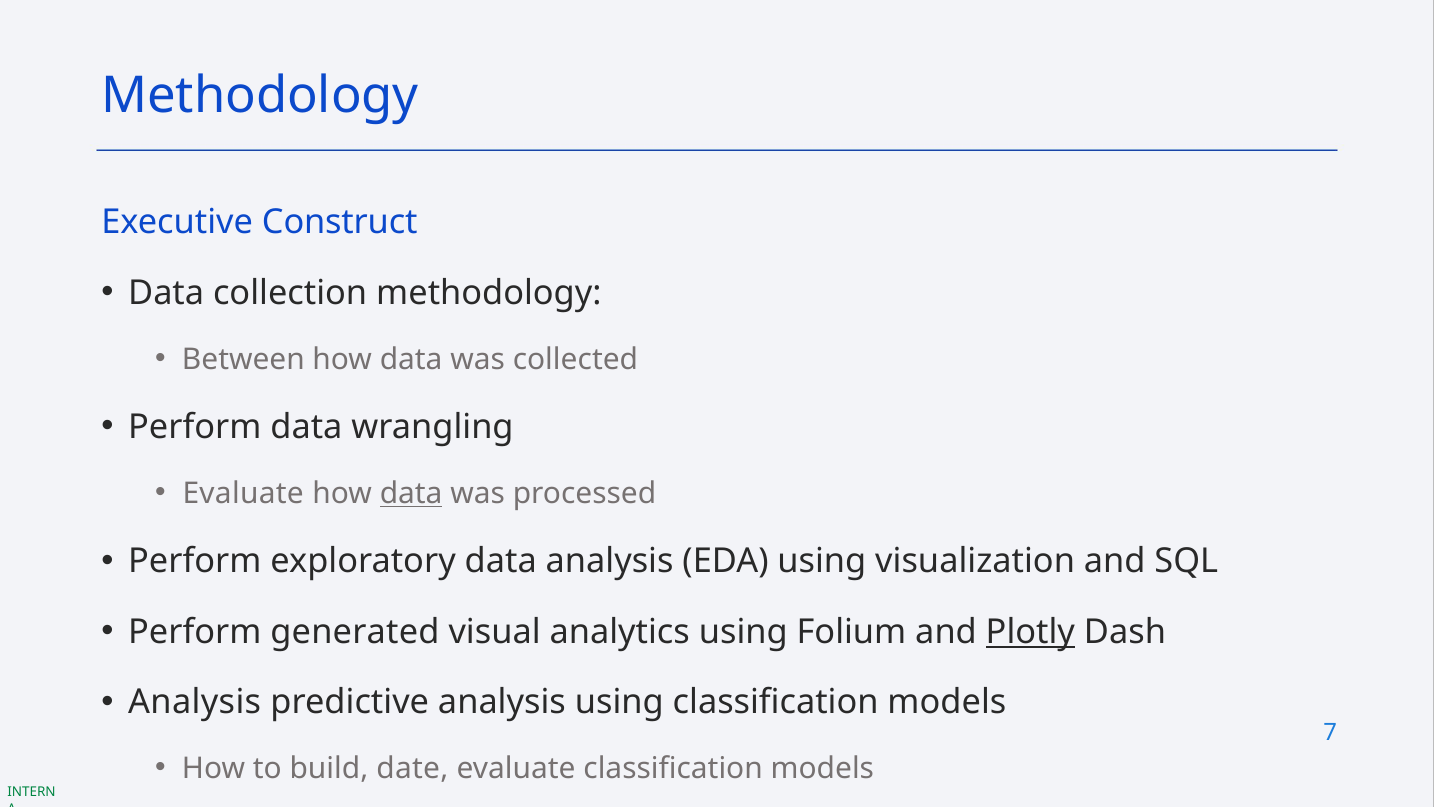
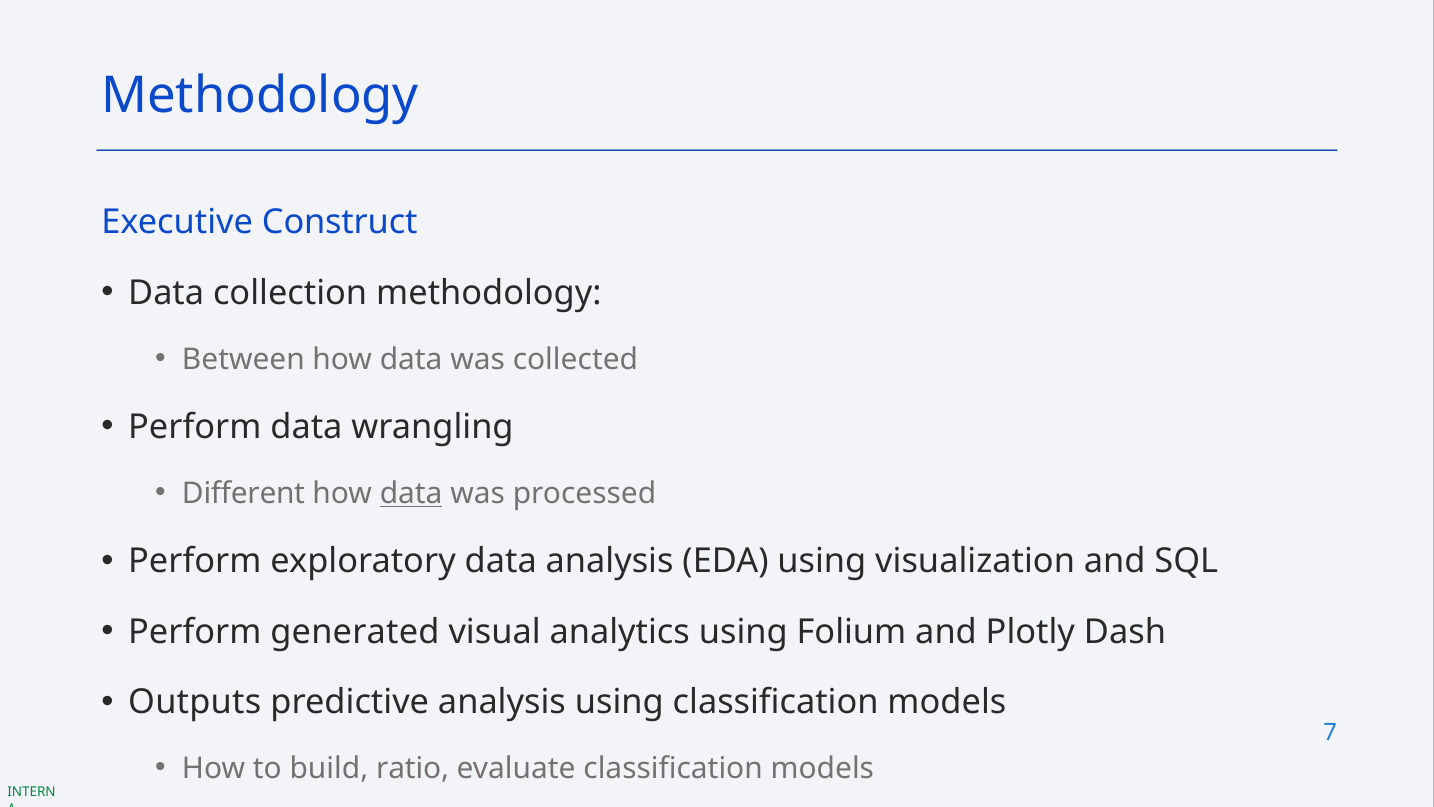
Evaluate at (243, 493): Evaluate -> Different
Plotly underline: present -> none
Analysis at (195, 702): Analysis -> Outputs
date: date -> ratio
